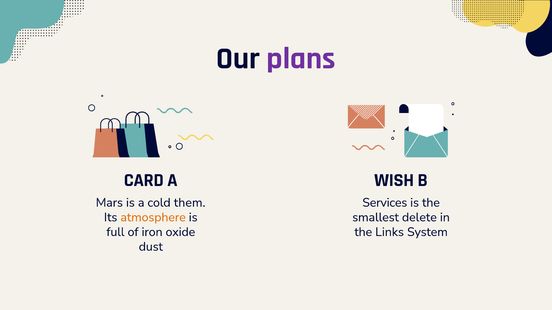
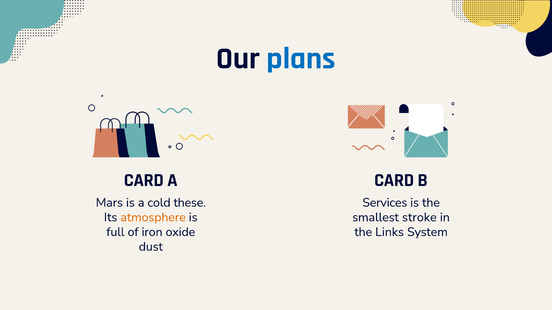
plans colour: purple -> blue
WISH at (394, 180): WISH -> CARD
them: them -> these
delete: delete -> stroke
